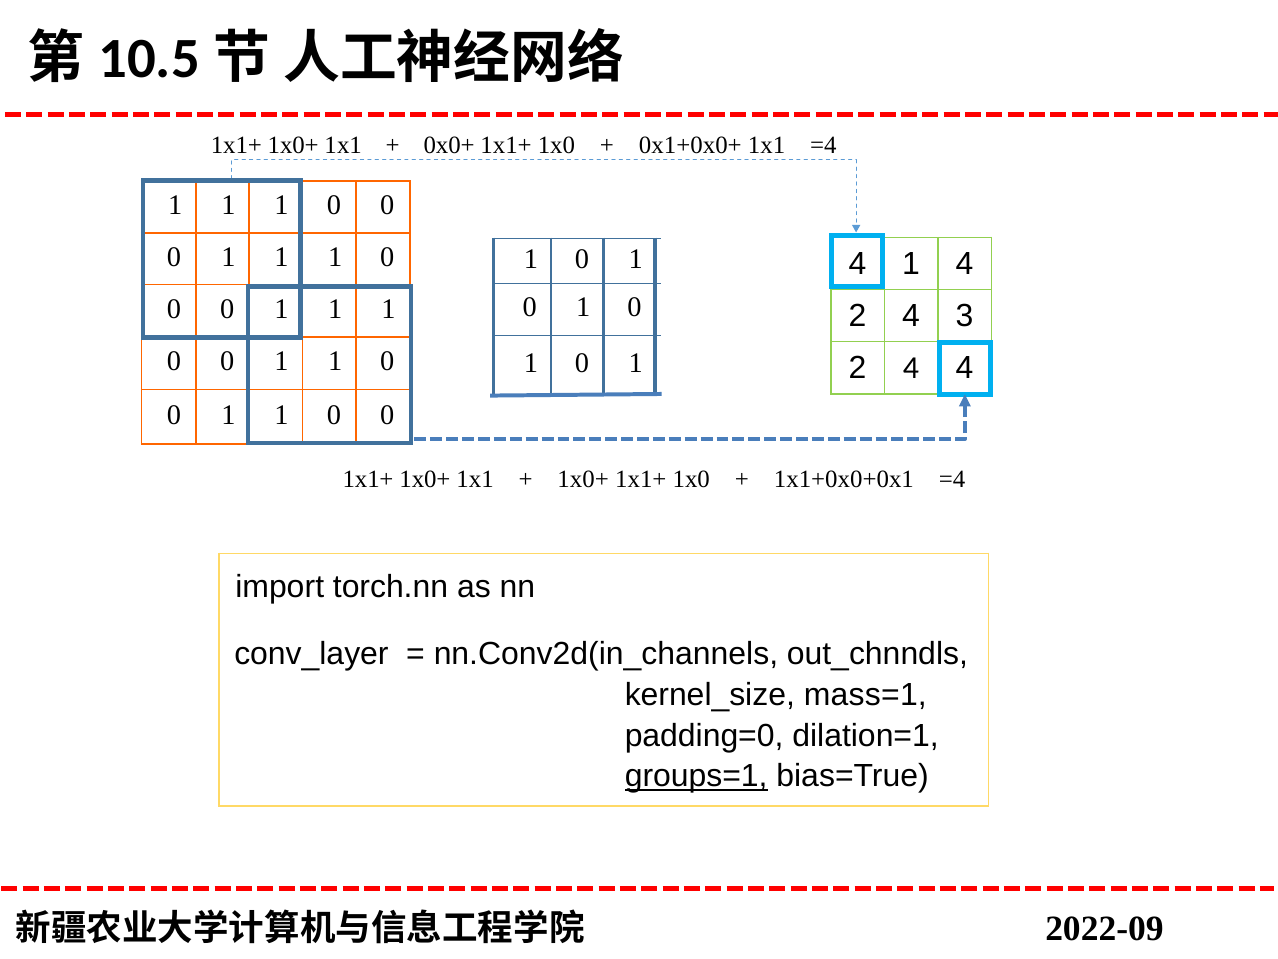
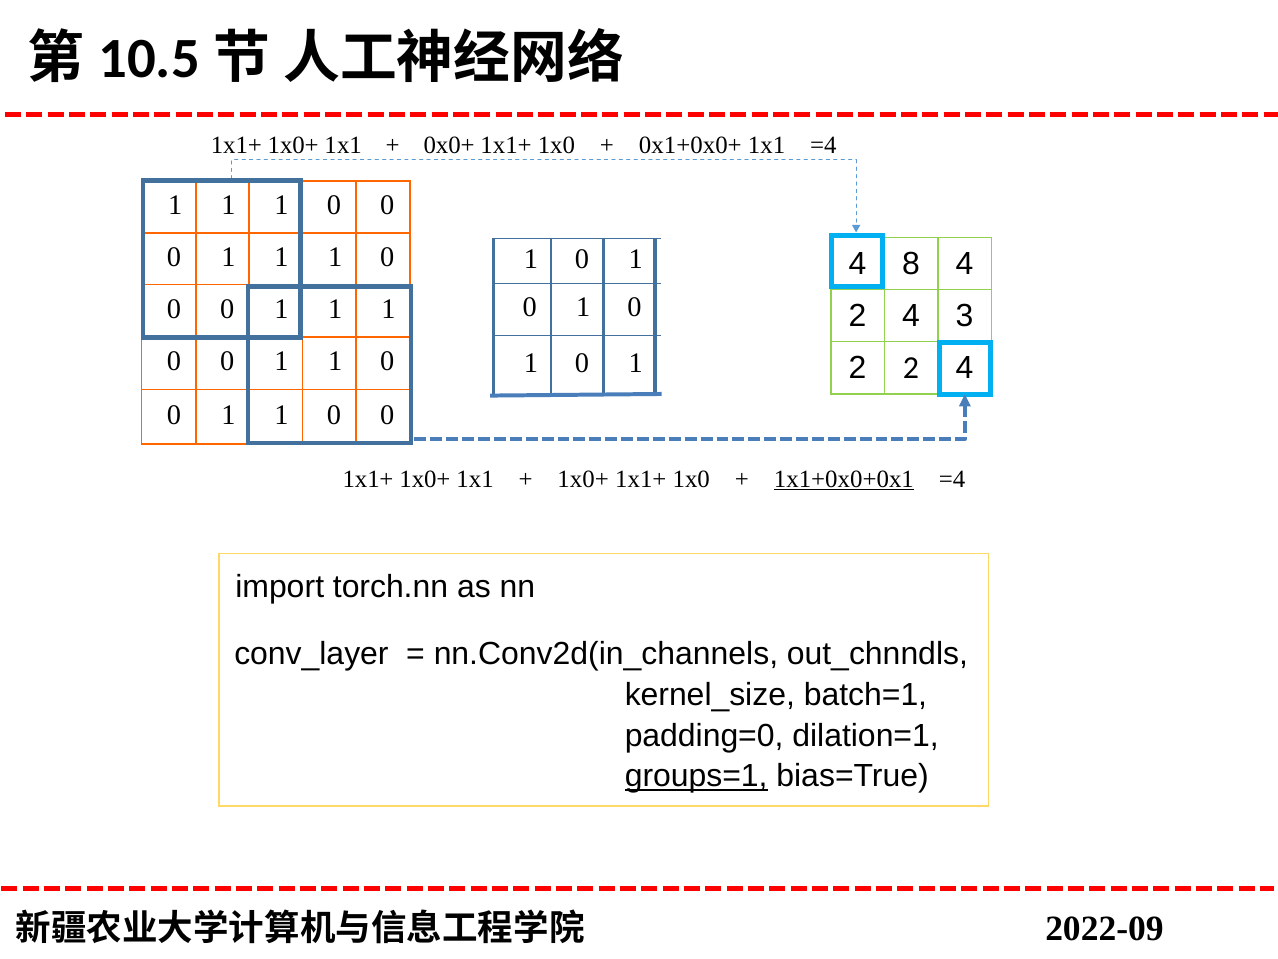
4 1: 1 -> 8
4 at (911, 368): 4 -> 2
1x1+0x0+0x1 underline: none -> present
mass=1: mass=1 -> batch=1
